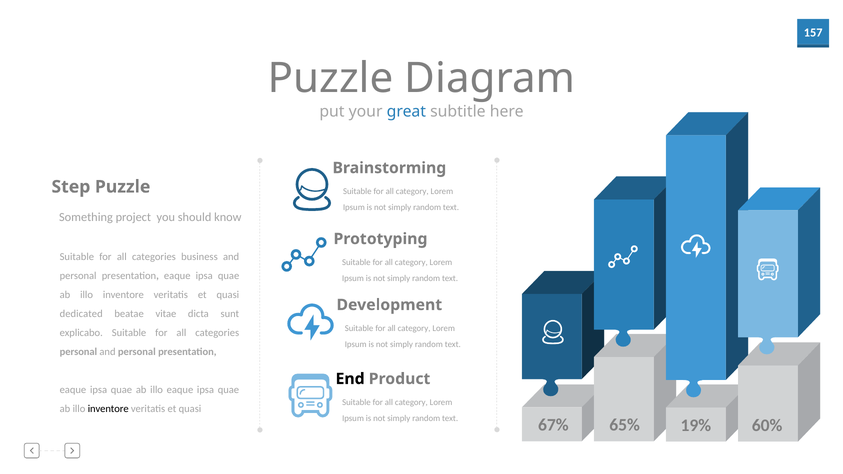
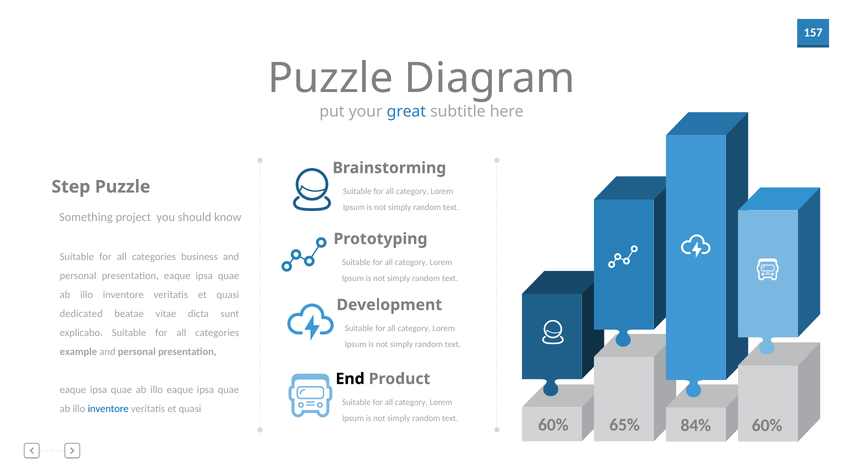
personal at (78, 352): personal -> example
inventore at (108, 409) colour: black -> blue
67% at (553, 425): 67% -> 60%
19%: 19% -> 84%
